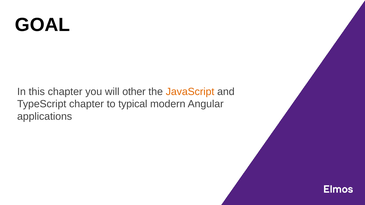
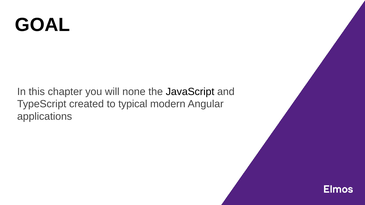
other: other -> none
JavaScript colour: orange -> black
TypeScript chapter: chapter -> created
